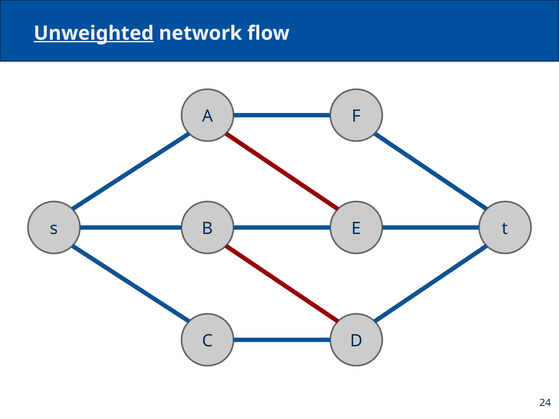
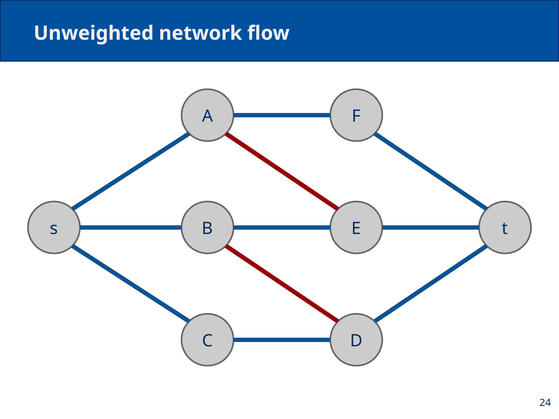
Unweighted underline: present -> none
